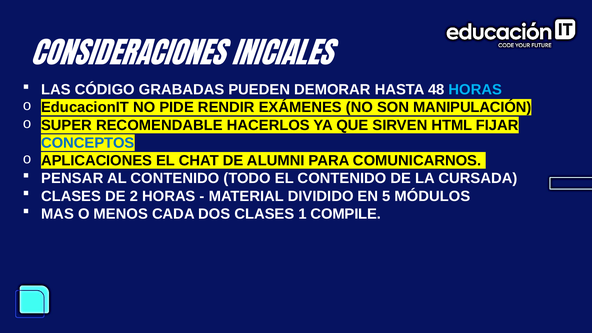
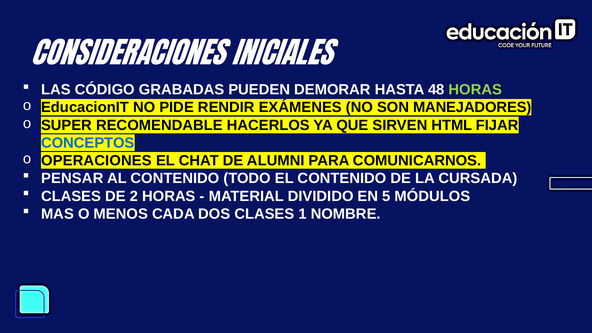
HORAS at (475, 90) colour: light blue -> light green
MANIPULACIÓN: MANIPULACIÓN -> MANEJADORES
APLICACIONES: APLICACIONES -> OPERACIONES
COMPILE: COMPILE -> NOMBRE
